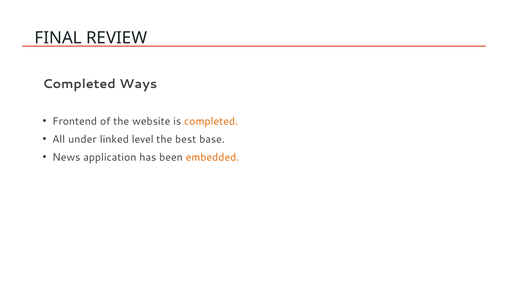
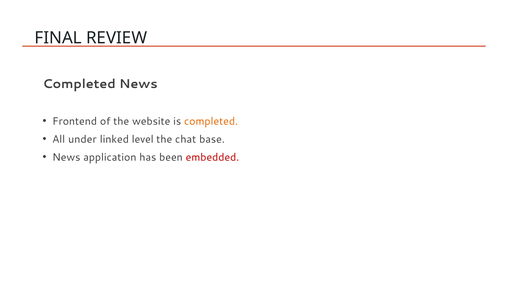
Completed Ways: Ways -> News
best: best -> chat
embedded colour: orange -> red
